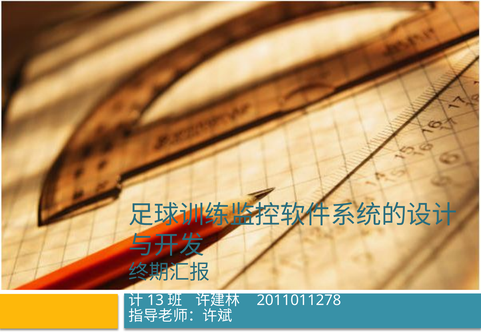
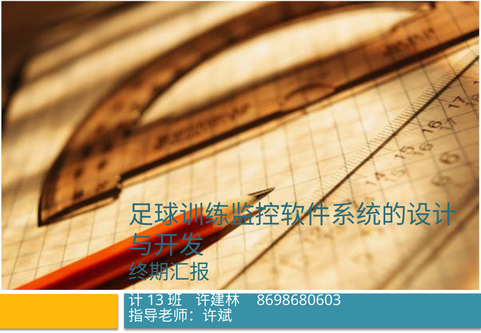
2011011278: 2011011278 -> 8698680603
